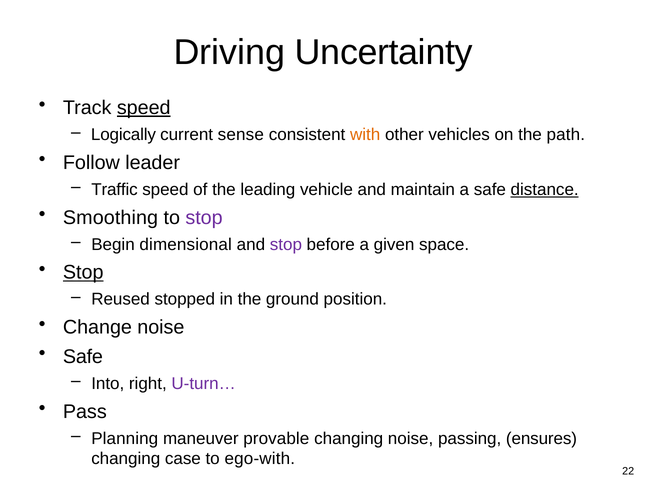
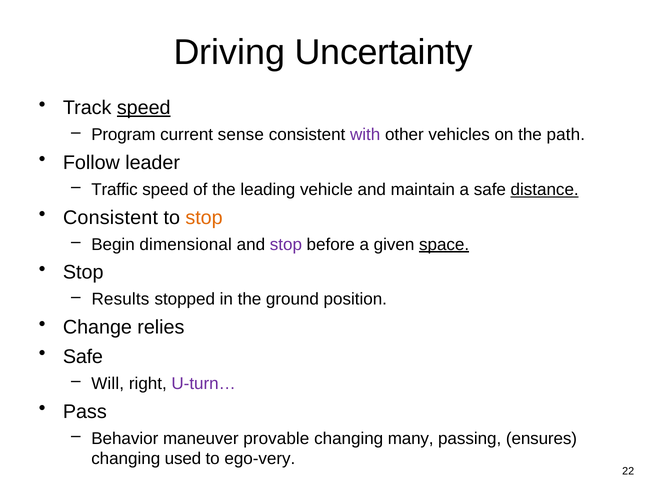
Logically: Logically -> Program
with colour: orange -> purple
Smoothing at (111, 218): Smoothing -> Consistent
stop at (204, 218) colour: purple -> orange
space underline: none -> present
Stop at (83, 273) underline: present -> none
Reused: Reused -> Results
Change noise: noise -> relies
Into: Into -> Will
Planning: Planning -> Behavior
changing noise: noise -> many
case: case -> used
ego-with: ego-with -> ego-very
